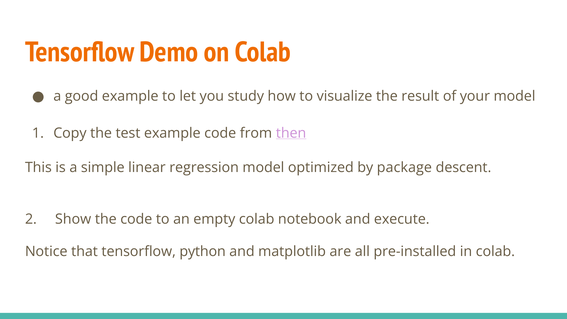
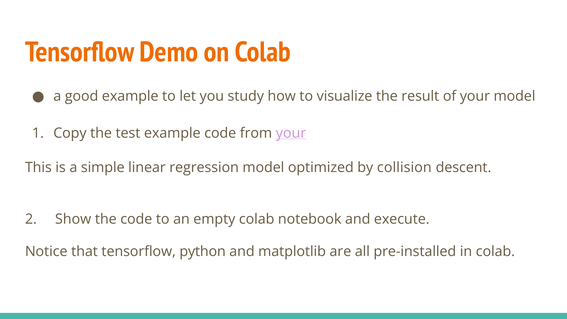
from then: then -> your
package: package -> collision
